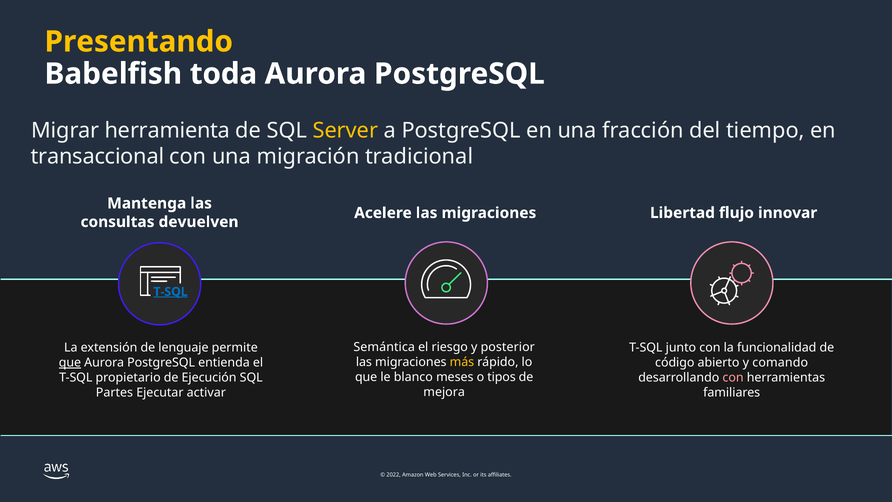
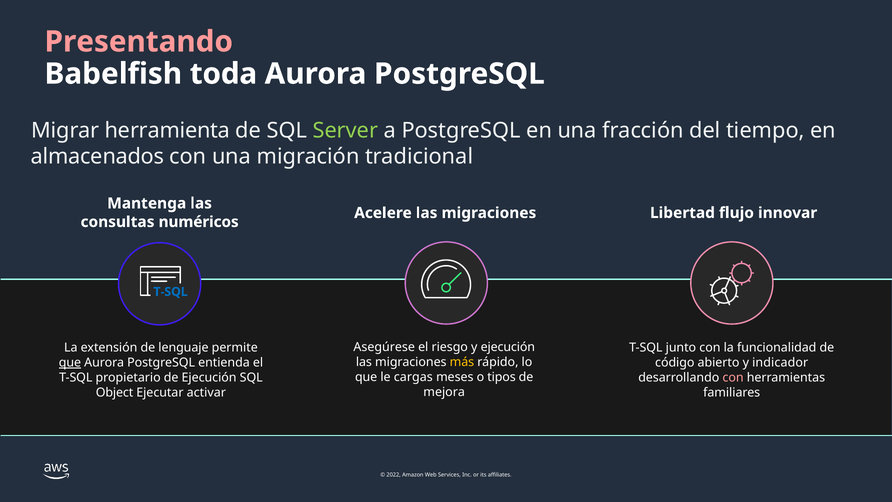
Presentando colour: yellow -> pink
Server colour: yellow -> light green
transaccional: transaccional -> almacenados
devuelven: devuelven -> numéricos
T-SQL at (171, 292) underline: present -> none
Semántica: Semántica -> Asegúrese
y posterior: posterior -> ejecución
comando: comando -> indicador
blanco: blanco -> cargas
Partes: Partes -> Object
